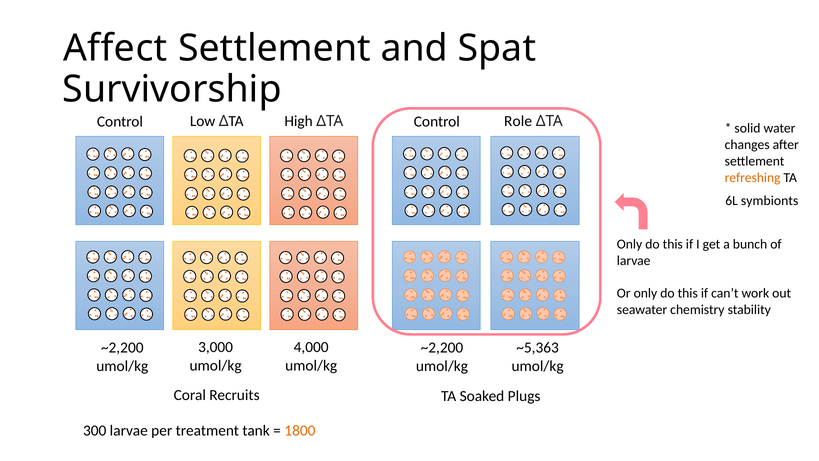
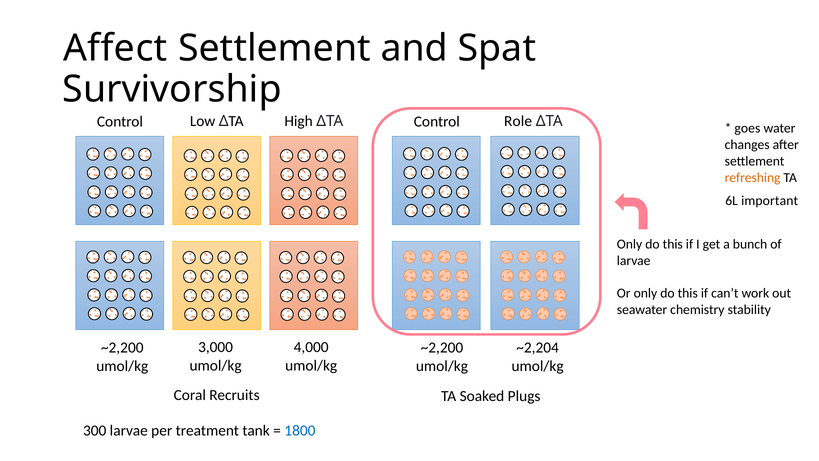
solid: solid -> goes
symbionts: symbionts -> important
~5,363: ~5,363 -> ~2,204
1800 colour: orange -> blue
